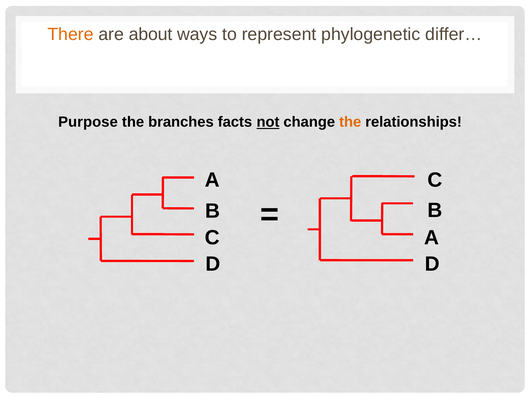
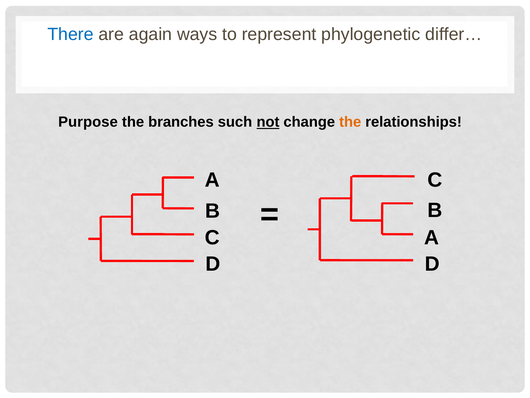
There colour: orange -> blue
about: about -> again
facts: facts -> such
